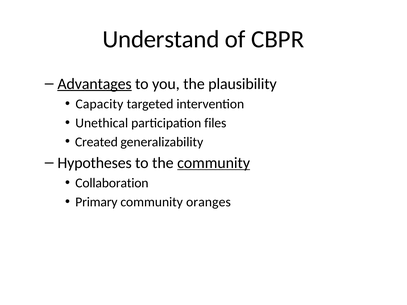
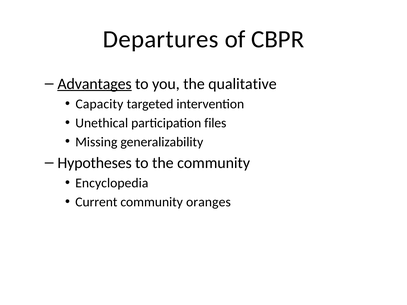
Understand: Understand -> Departures
plausibility: plausibility -> qualitative
Created: Created -> Missing
community at (214, 163) underline: present -> none
Collaboration: Collaboration -> Encyclopedia
Primary: Primary -> Current
